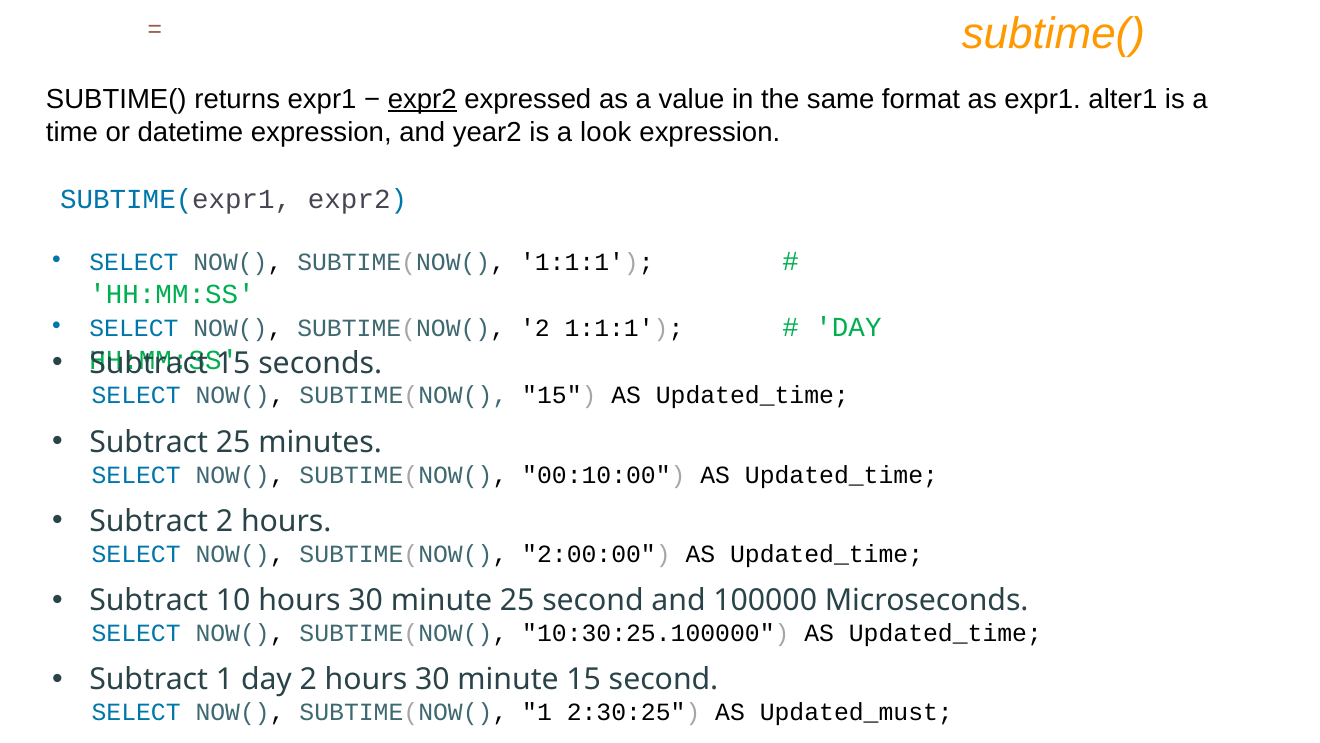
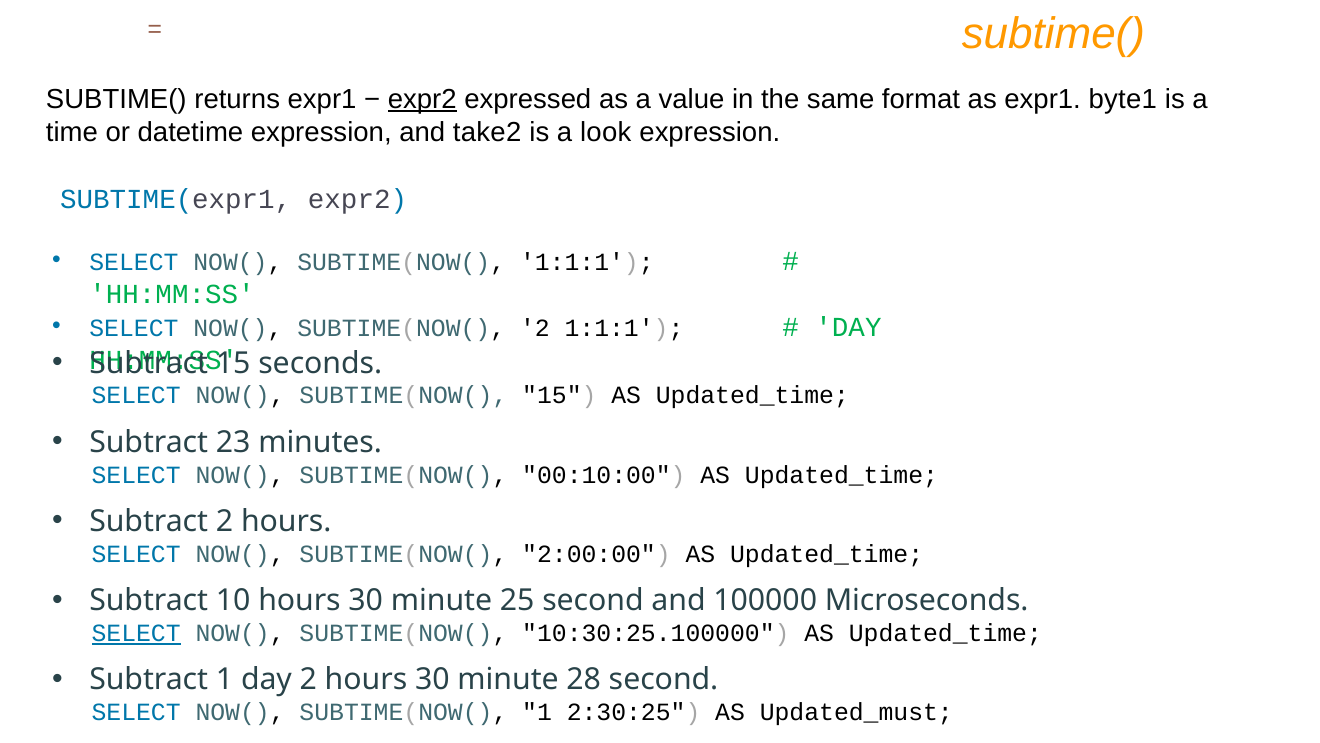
alter1: alter1 -> byte1
year2: year2 -> take2
Subtract 25: 25 -> 23
SELECT at (136, 633) underline: none -> present
minute 15: 15 -> 28
